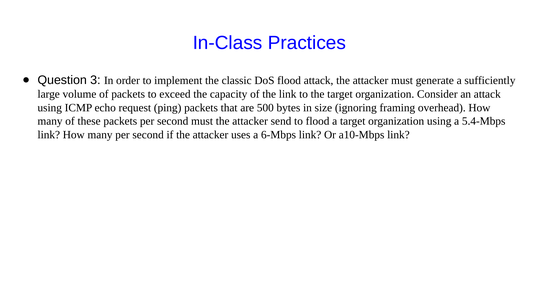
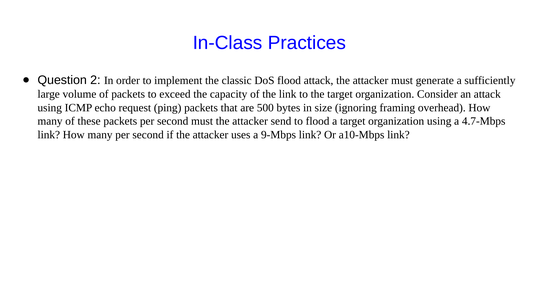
3: 3 -> 2
5.4-Mbps: 5.4-Mbps -> 4.7-Mbps
6-Mbps: 6-Mbps -> 9-Mbps
